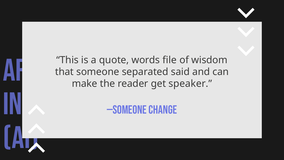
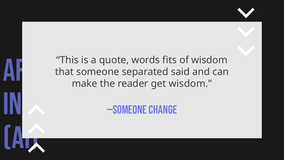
file: file -> fits
get speaker: speaker -> wisdom
